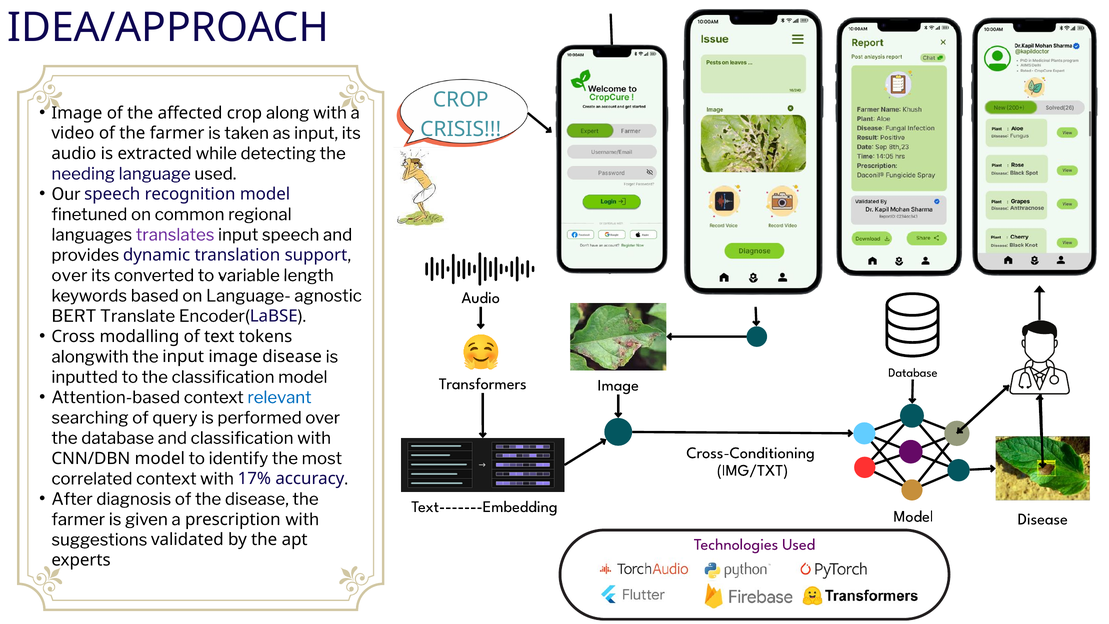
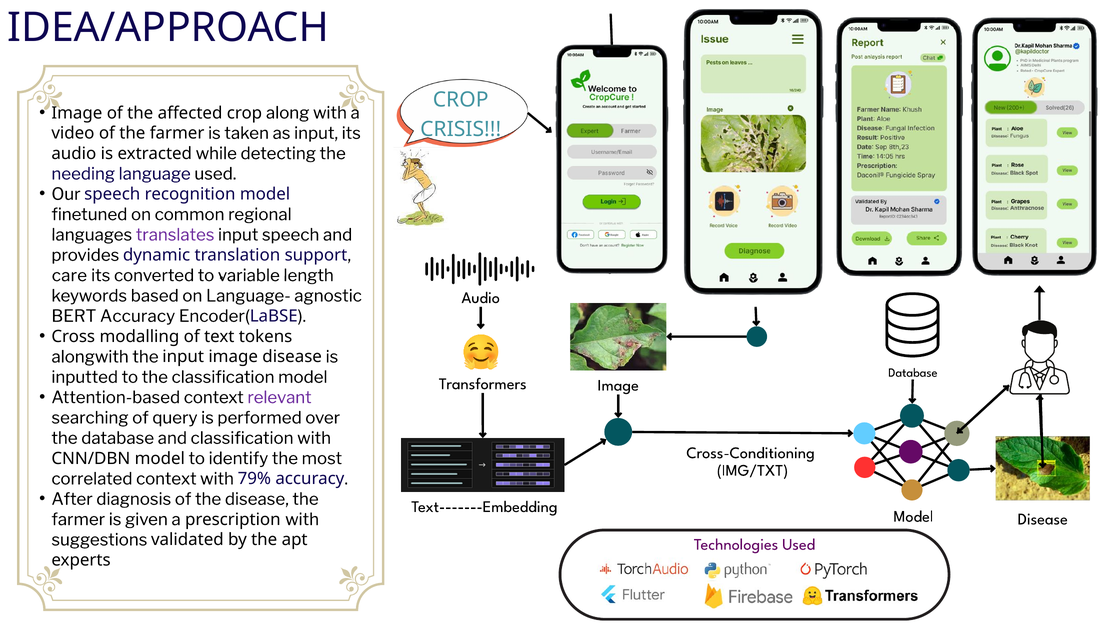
over at (69, 276): over -> care
BERT Translate: Translate -> Accuracy
relevant colour: blue -> purple
17%: 17% -> 79%
